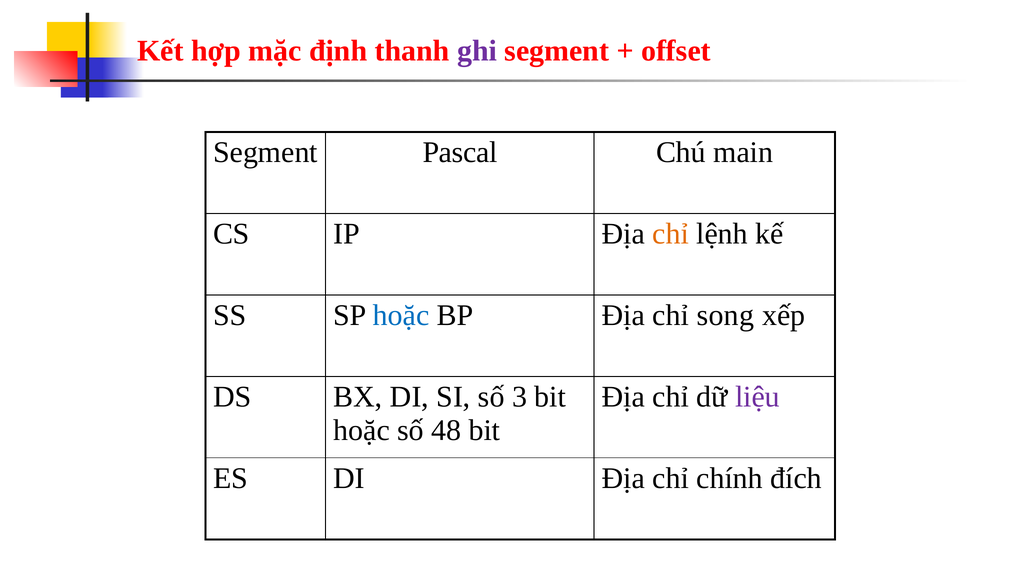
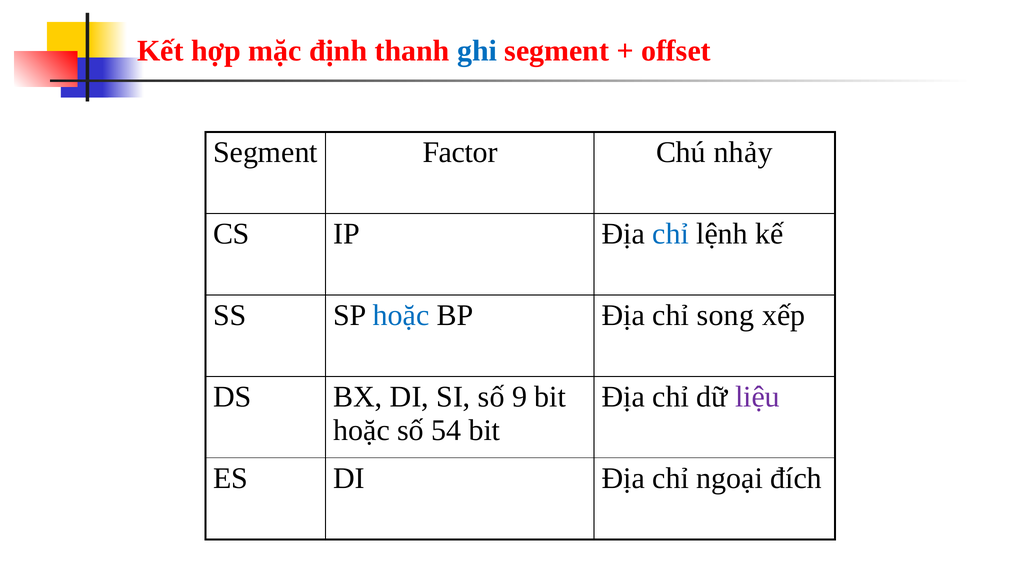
ghi colour: purple -> blue
Pascal: Pascal -> Factor
main: main -> nhảy
chỉ at (671, 234) colour: orange -> blue
3: 3 -> 9
48: 48 -> 54
chính: chính -> ngoại
